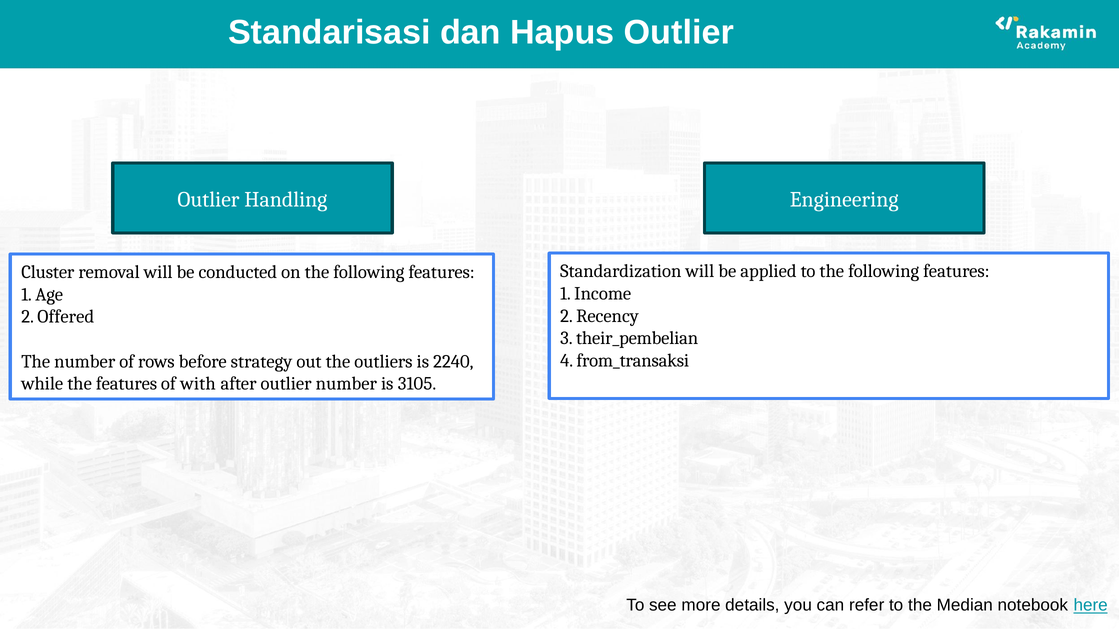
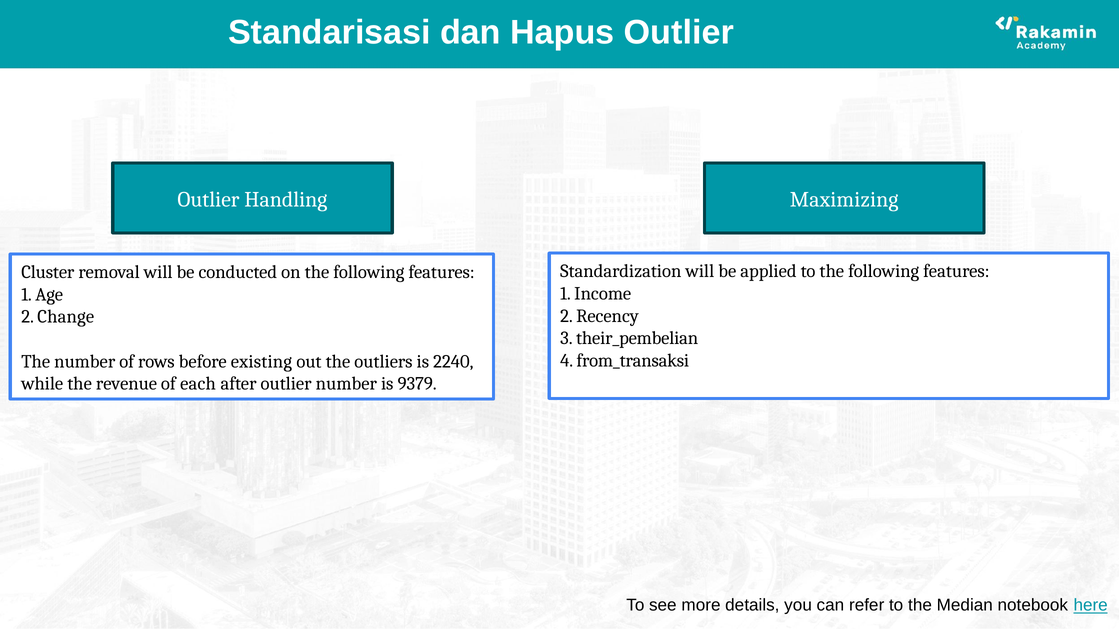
Engineering: Engineering -> Maximizing
Offered: Offered -> Change
strategy: strategy -> existing
the features: features -> revenue
with: with -> each
3105: 3105 -> 9379
